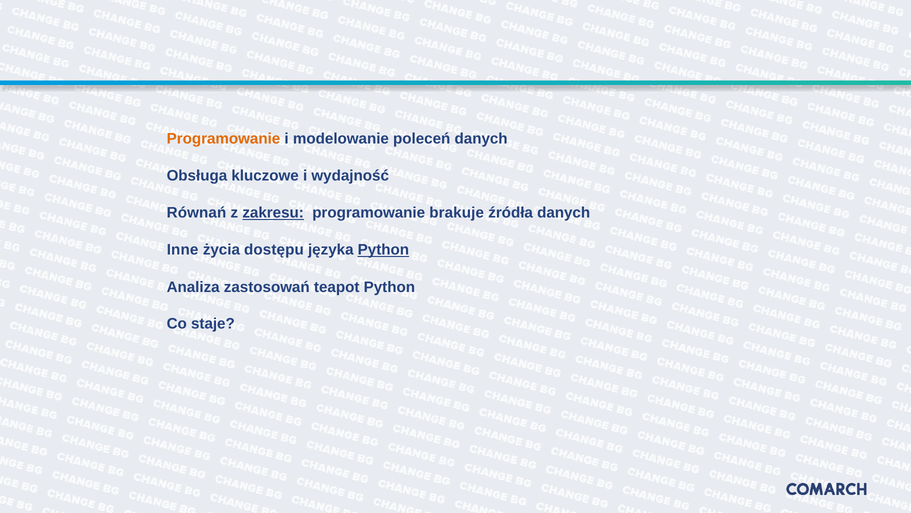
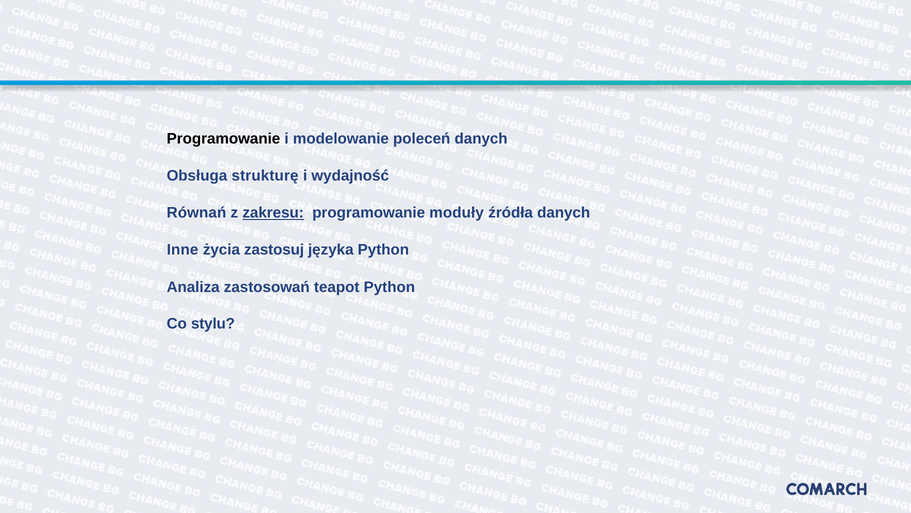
Programowanie at (223, 139) colour: orange -> black
kluczowe: kluczowe -> strukturę
brakuje: brakuje -> moduły
dostępu: dostępu -> zastosuj
Python at (383, 250) underline: present -> none
staje: staje -> stylu
